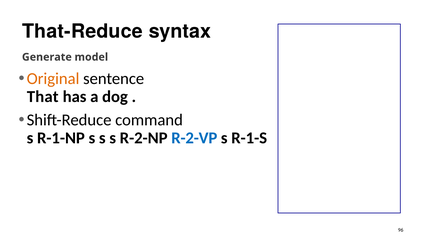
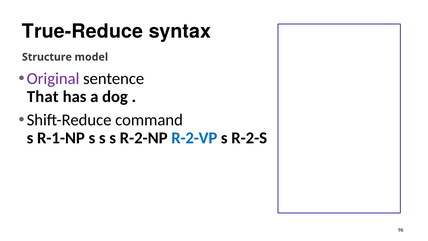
That-Reduce: That-Reduce -> True-Reduce
Generate: Generate -> Structure
Original colour: orange -> purple
R-1-S: R-1-S -> R-2-S
